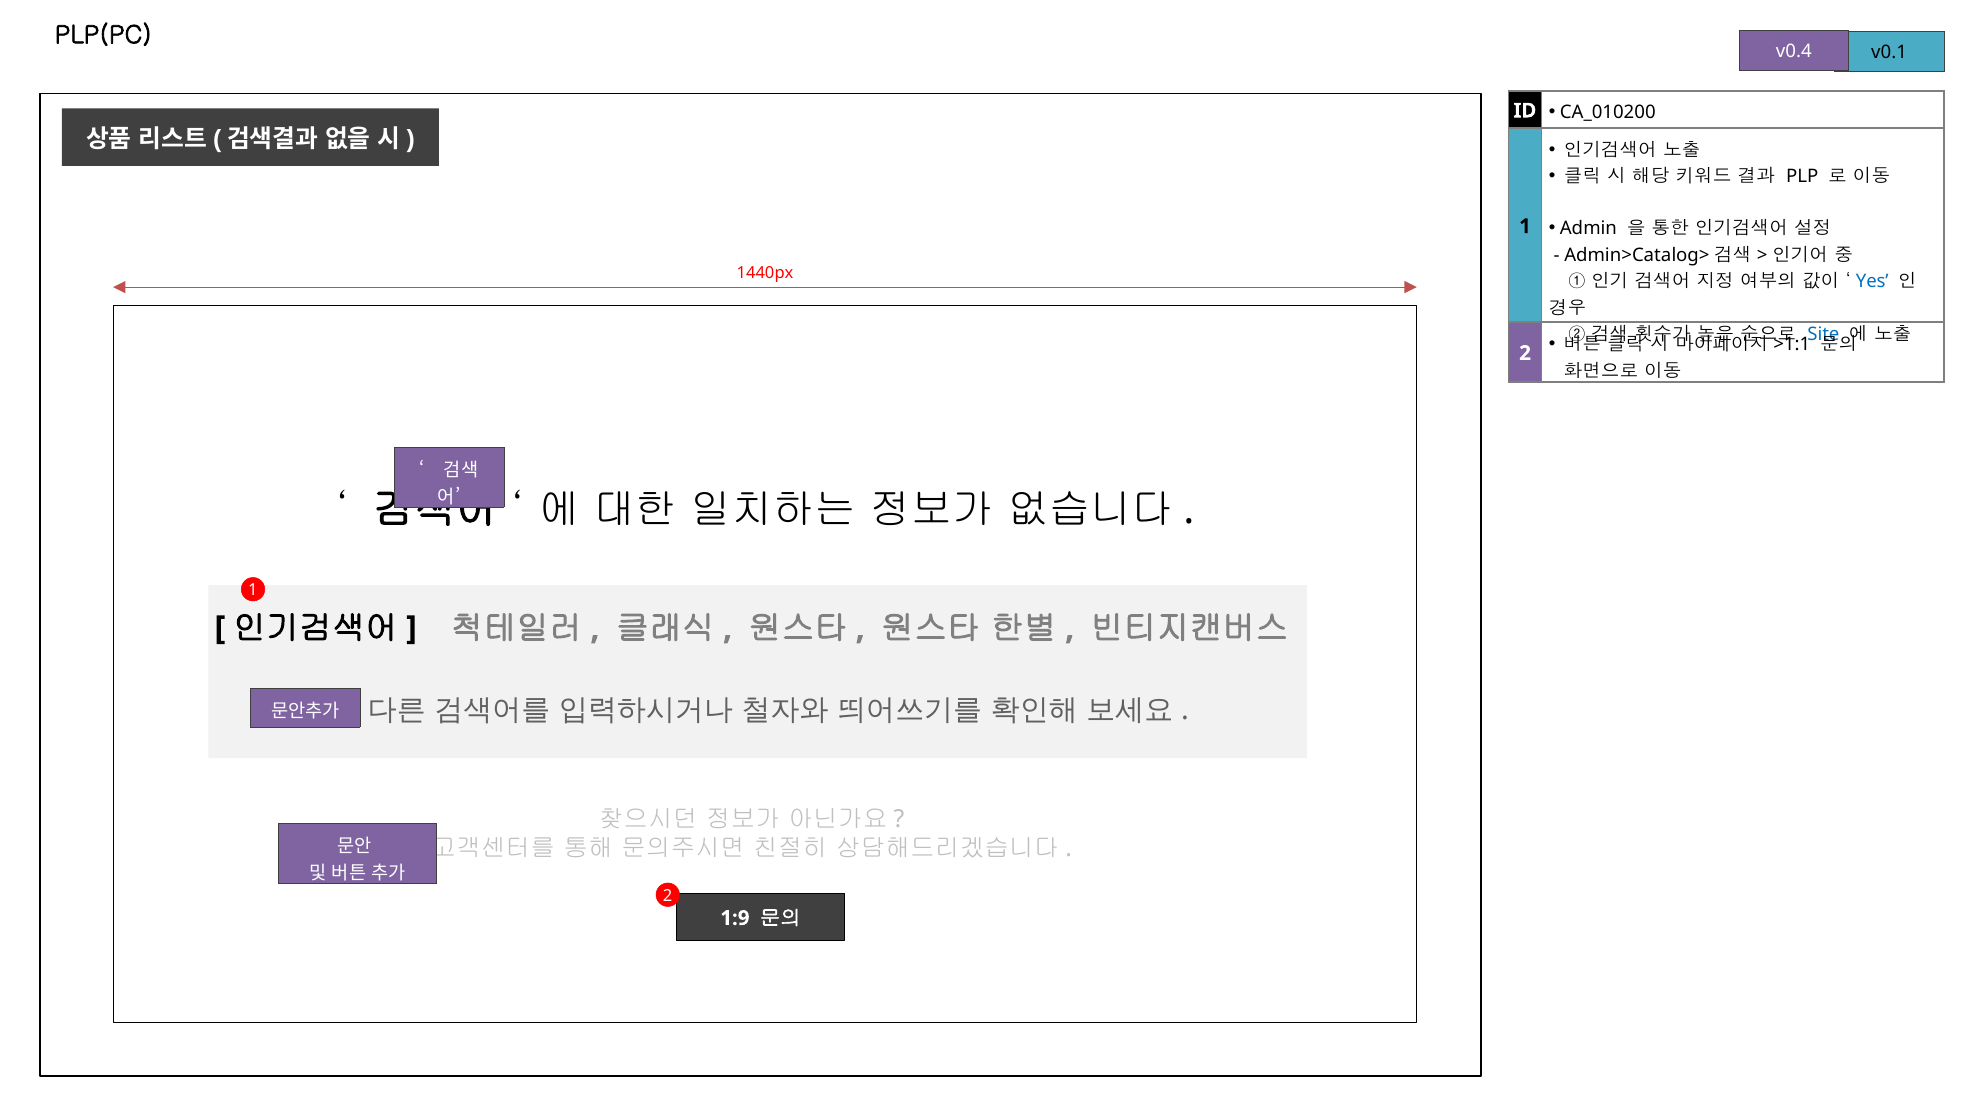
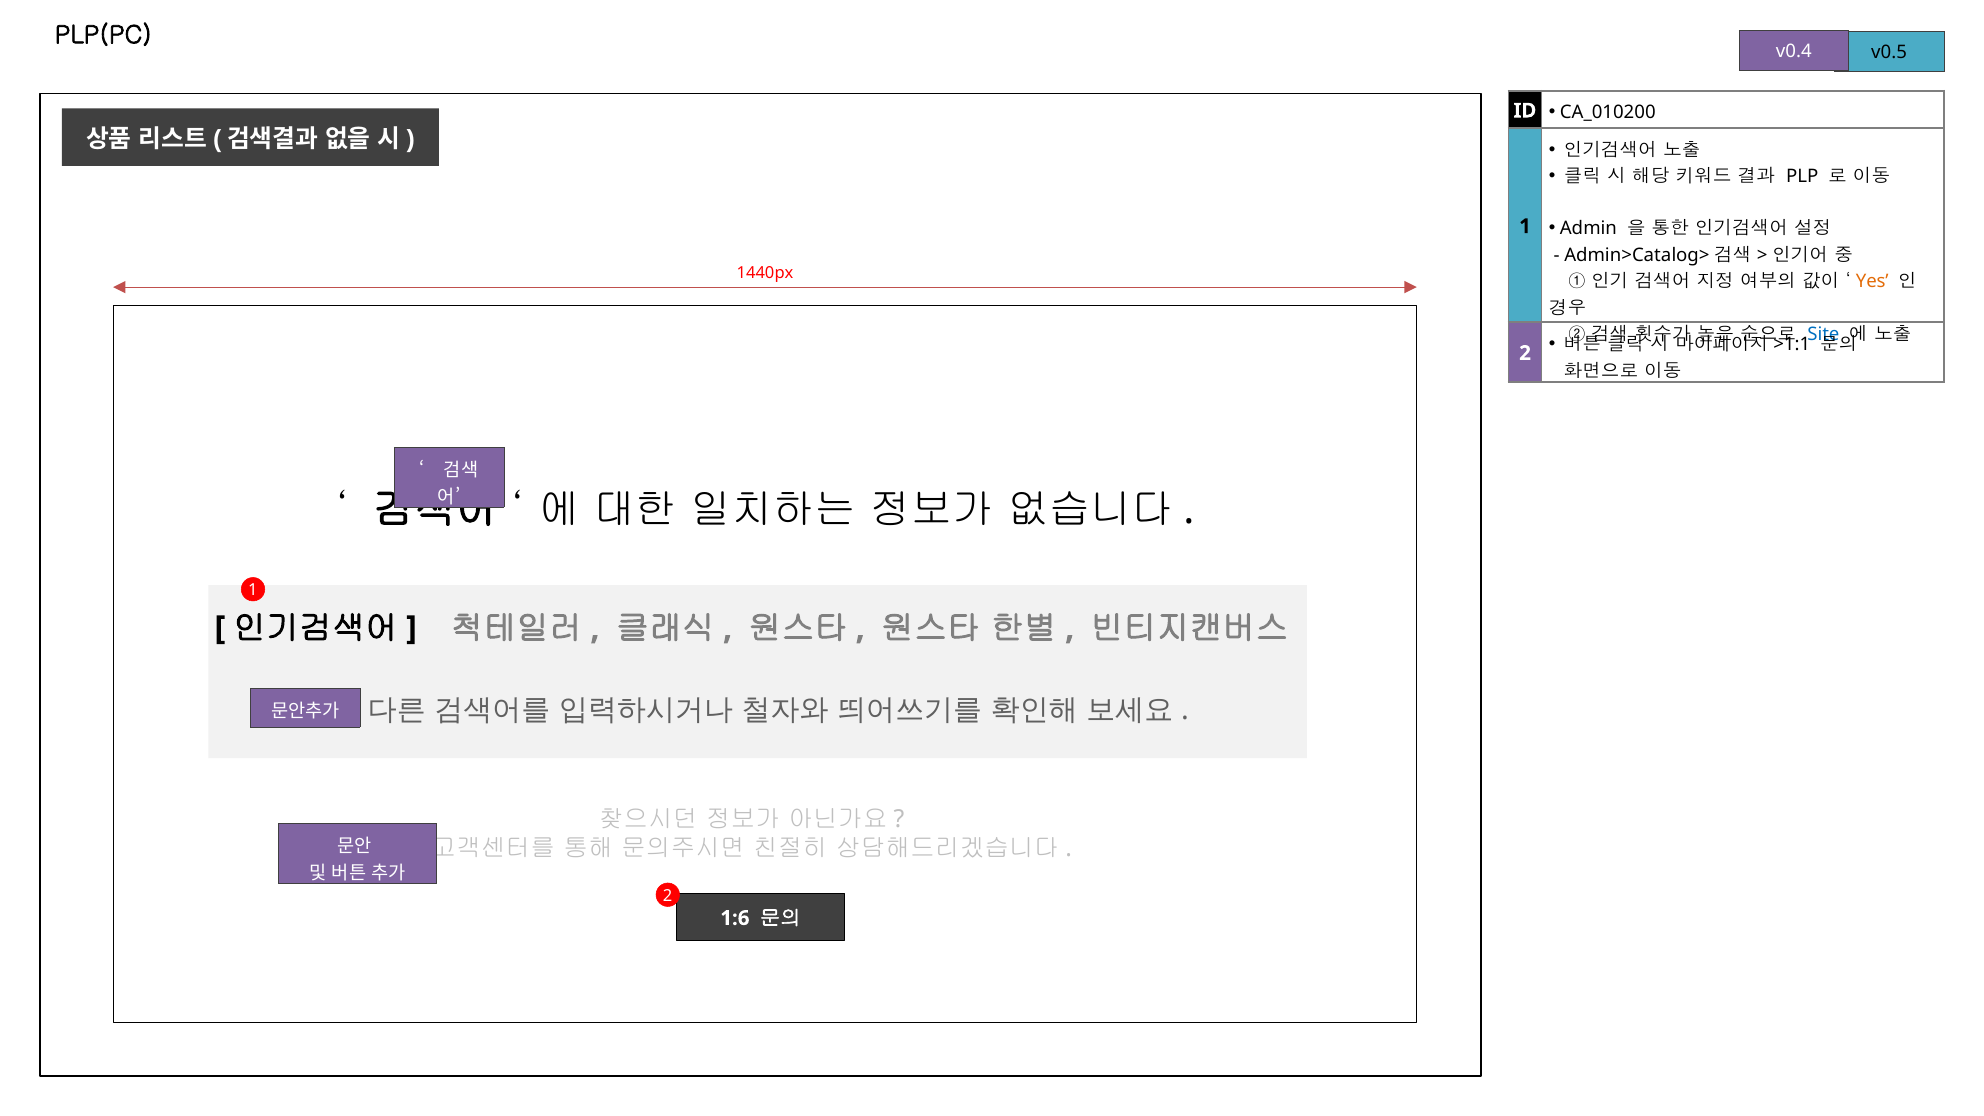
v0.1: v0.1 -> v0.5
Yes colour: blue -> orange
1:9: 1:9 -> 1:6
